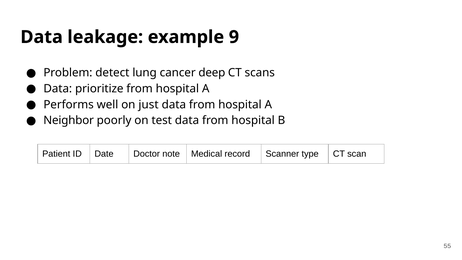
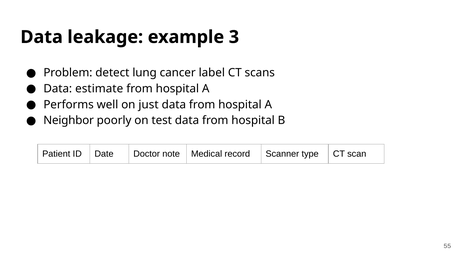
9: 9 -> 3
deep: deep -> label
prioritize: prioritize -> estimate
